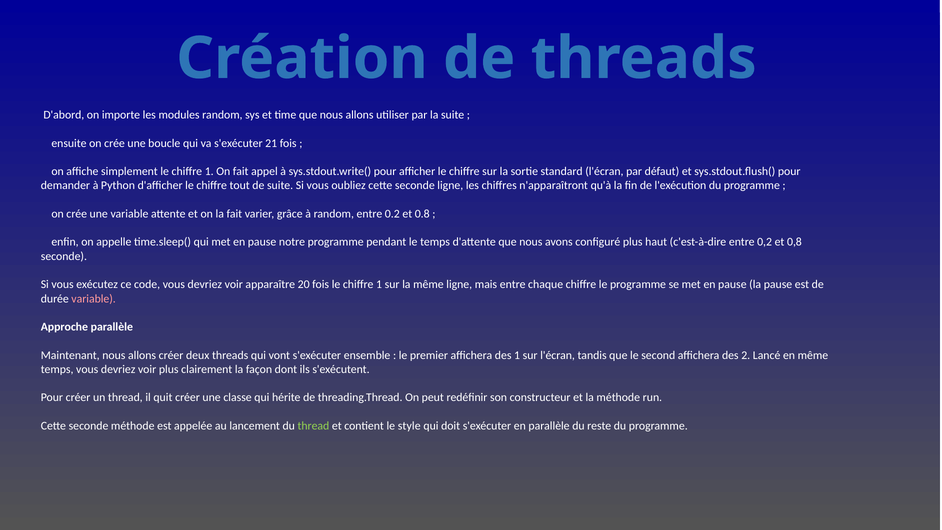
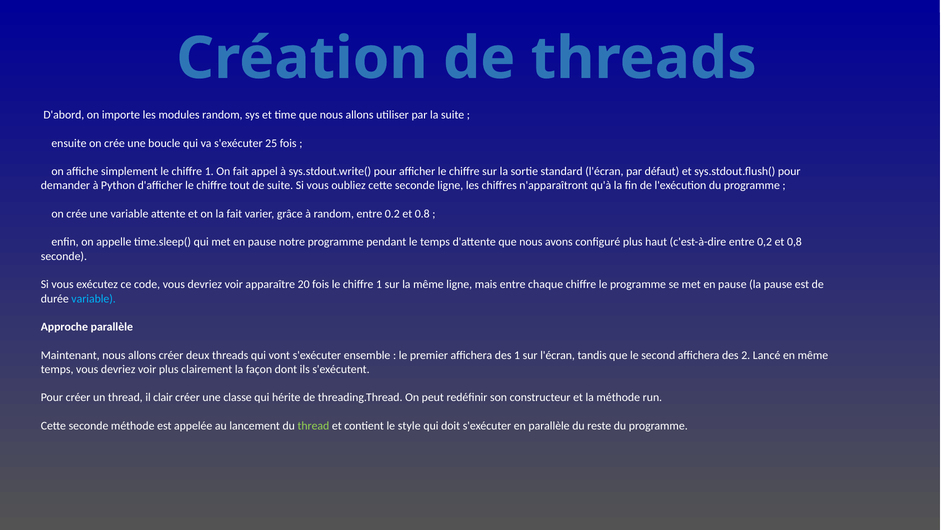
21: 21 -> 25
variable at (94, 299) colour: pink -> light blue
quit: quit -> clair
